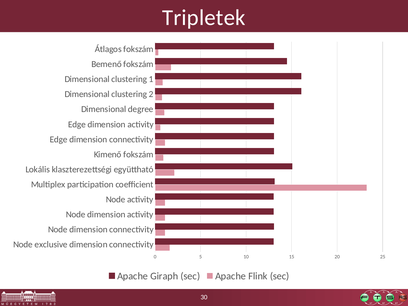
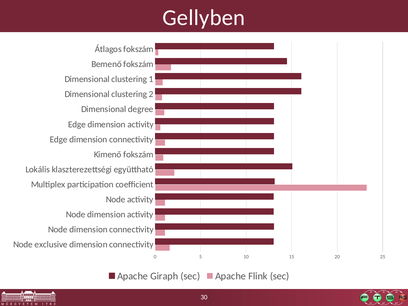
Tripletek: Tripletek -> Gellyben
